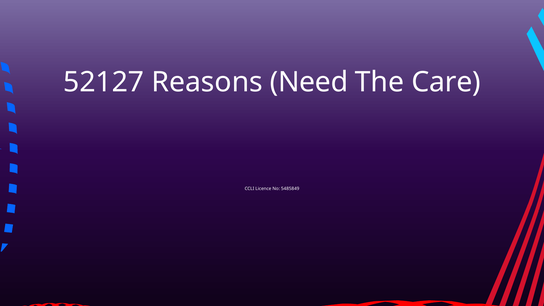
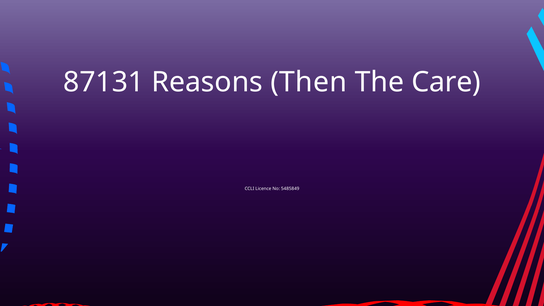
52127: 52127 -> 87131
Need: Need -> Then
